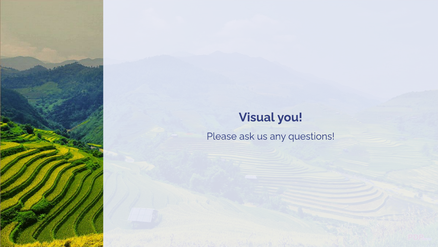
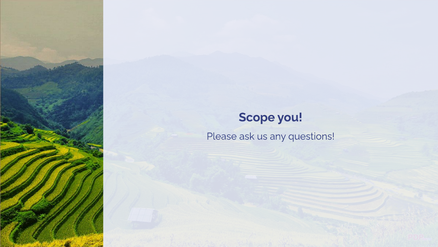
Visual: Visual -> Scope
